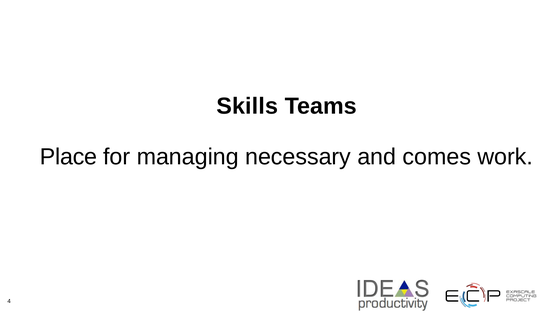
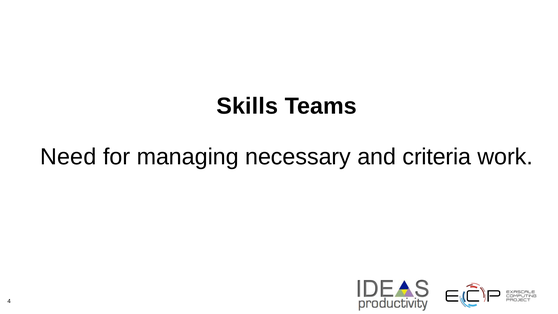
Place: Place -> Need
comes: comes -> criteria
